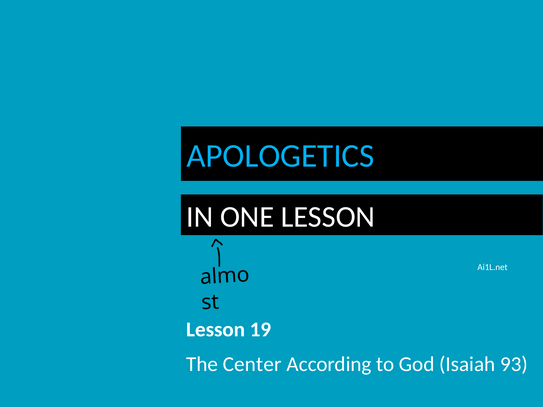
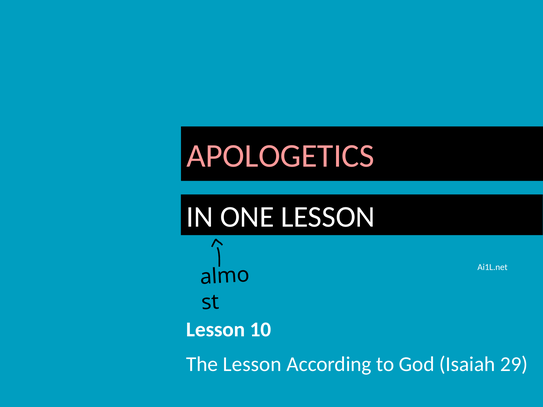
APOLOGETICS colour: light blue -> pink
19: 19 -> 10
The Center: Center -> Lesson
93: 93 -> 29
